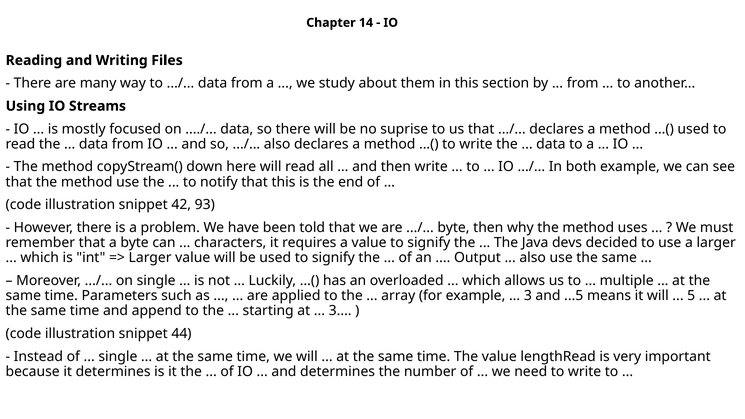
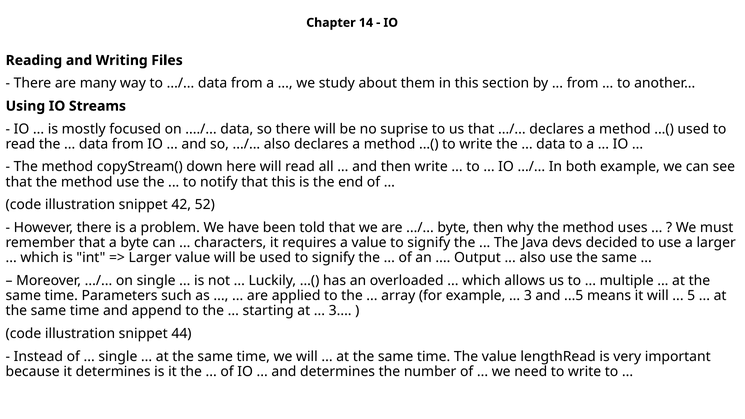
93: 93 -> 52
